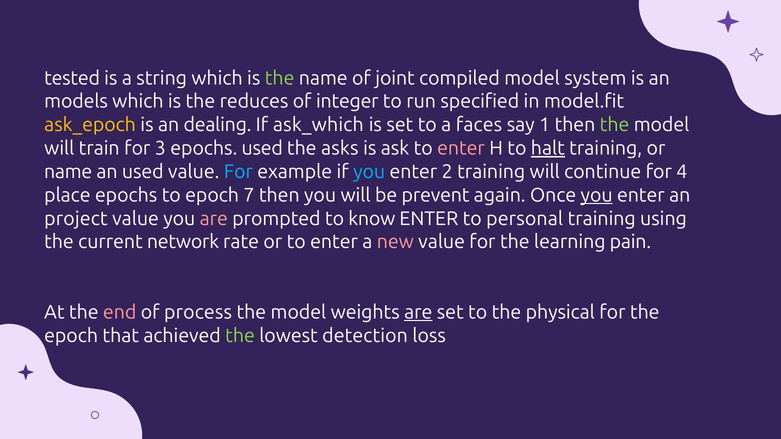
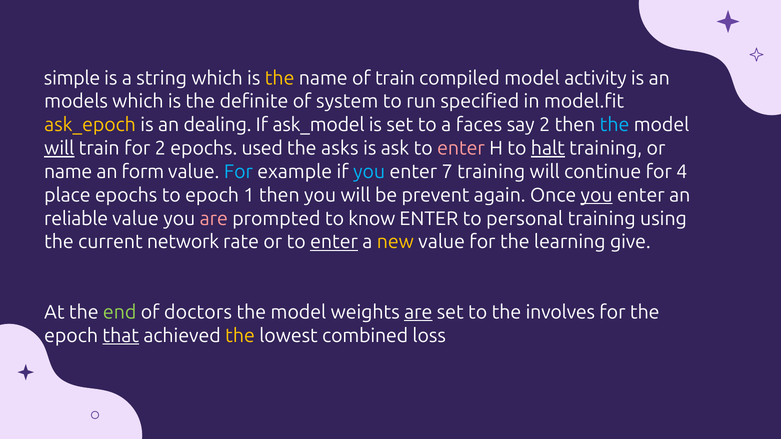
tested: tested -> simple
the at (280, 78) colour: light green -> yellow
of joint: joint -> train
system: system -> activity
reduces: reduces -> definite
integer: integer -> system
ask_which: ask_which -> ask_model
say 1: 1 -> 2
the at (615, 125) colour: light green -> light blue
will at (59, 148) underline: none -> present
for 3: 3 -> 2
an used: used -> form
2: 2 -> 7
7: 7 -> 1
project: project -> reliable
enter at (334, 242) underline: none -> present
new colour: pink -> yellow
pain: pain -> give
end colour: pink -> light green
process: process -> doctors
physical: physical -> involves
that underline: none -> present
the at (240, 336) colour: light green -> yellow
detection: detection -> combined
